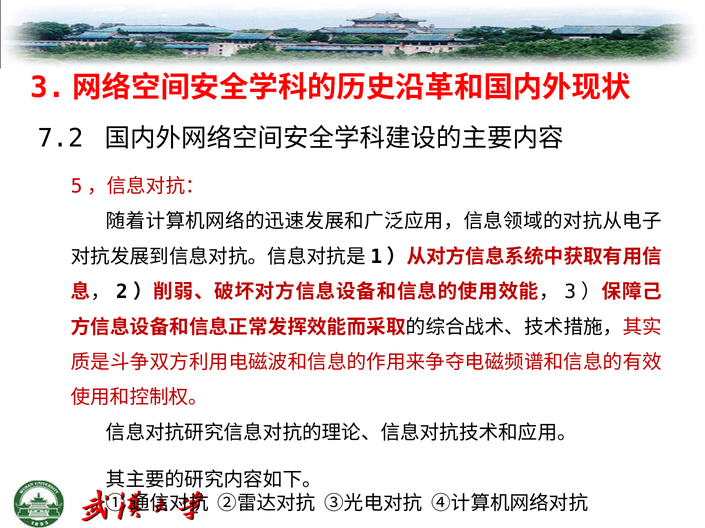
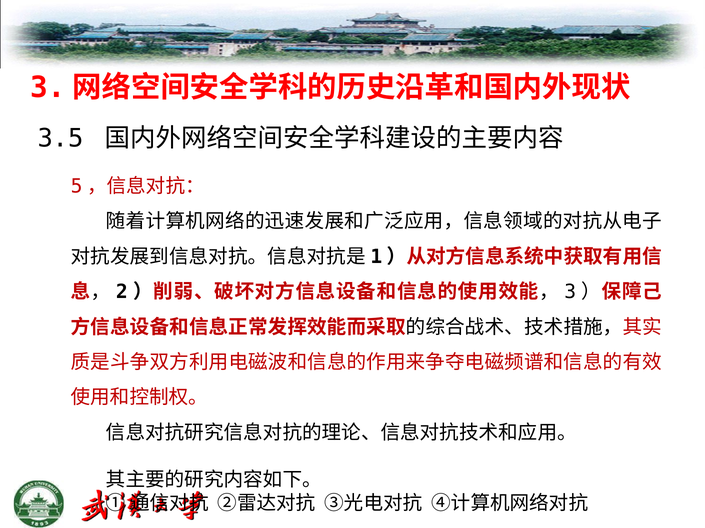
7.2: 7.2 -> 3.5
